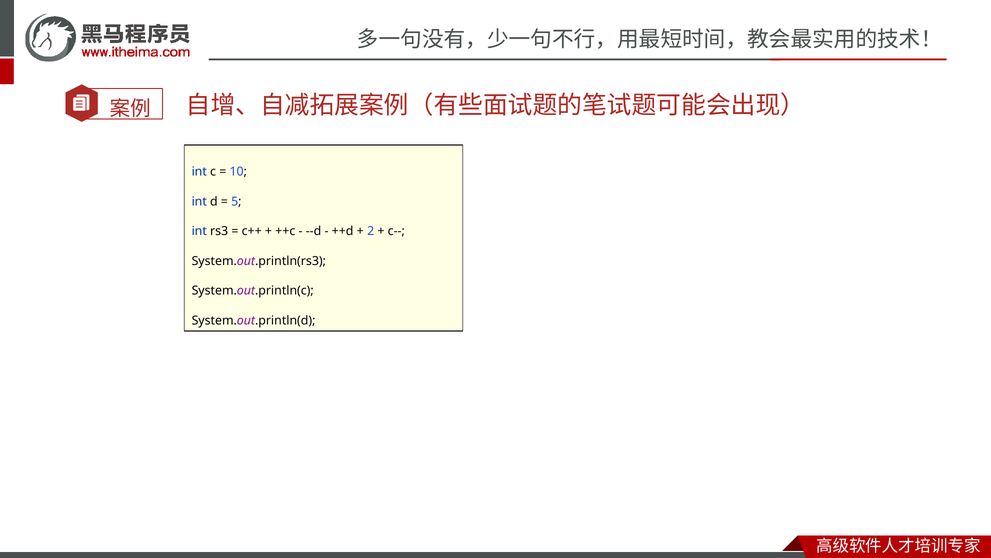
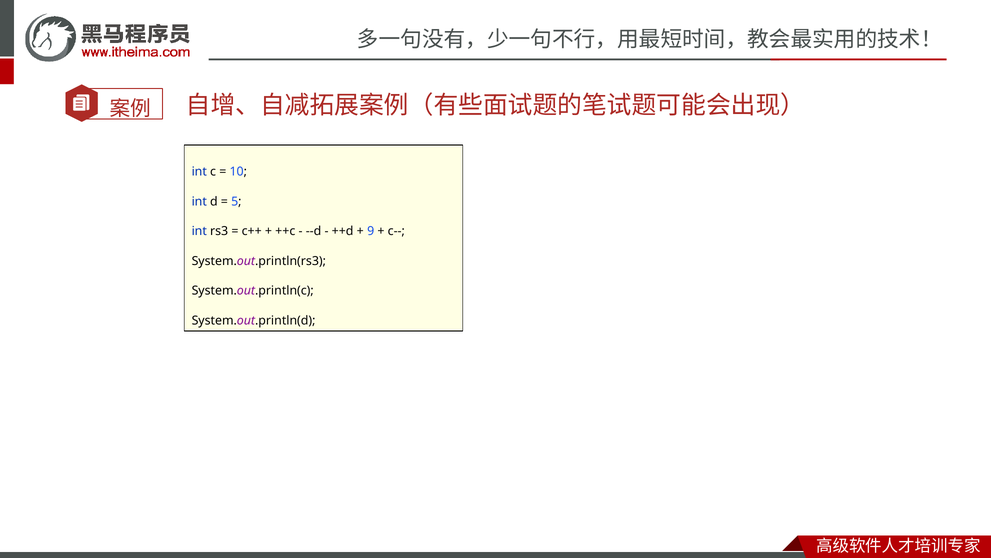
2: 2 -> 9
